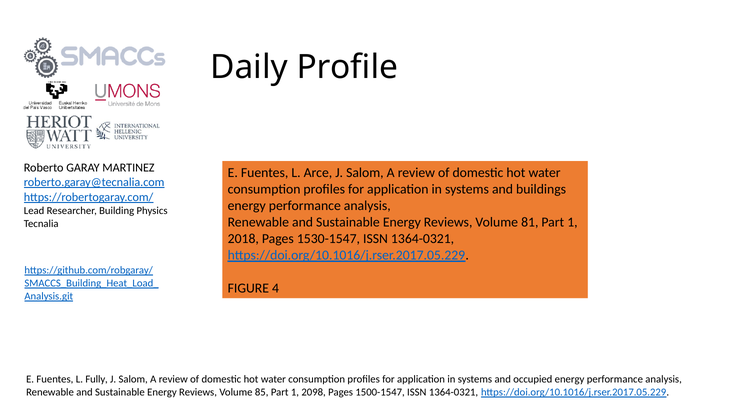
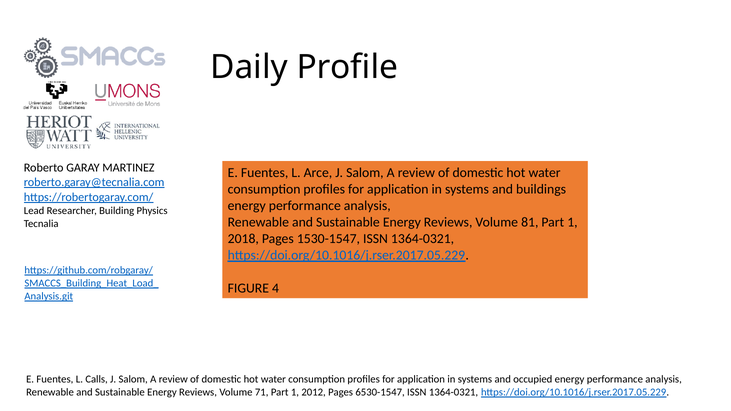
Fully: Fully -> Calls
85: 85 -> 71
2098: 2098 -> 2012
1500-1547: 1500-1547 -> 6530-1547
